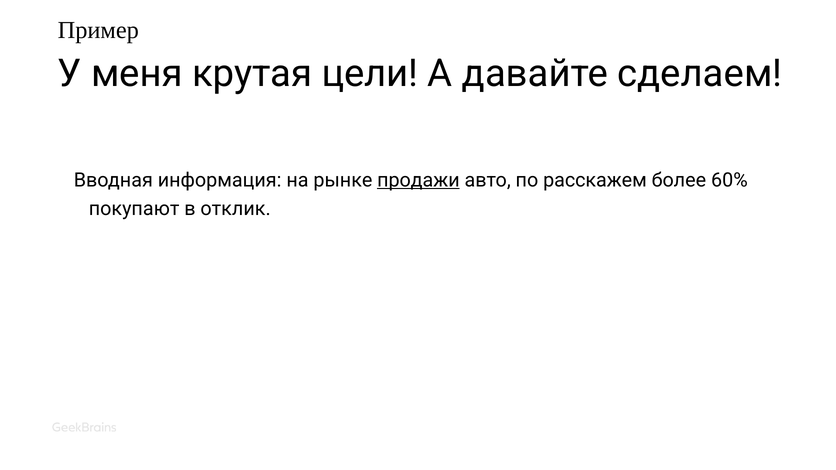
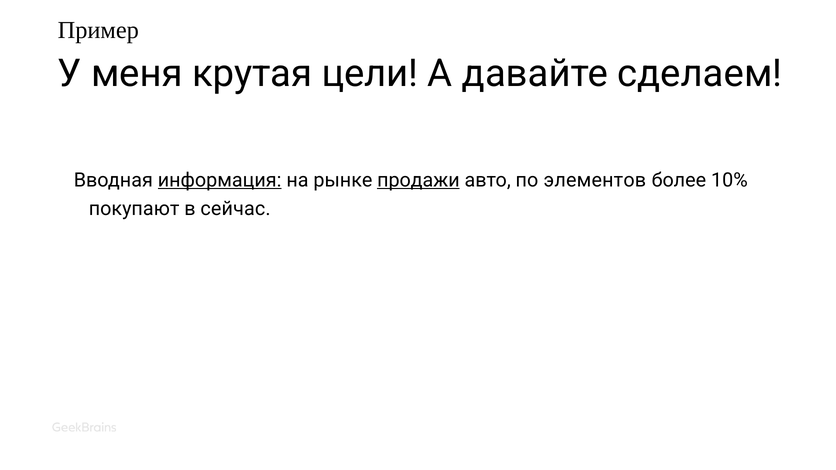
информация underline: none -> present
расскажем: расскажем -> элементов
60%: 60% -> 10%
отклик: отклик -> сейчас
